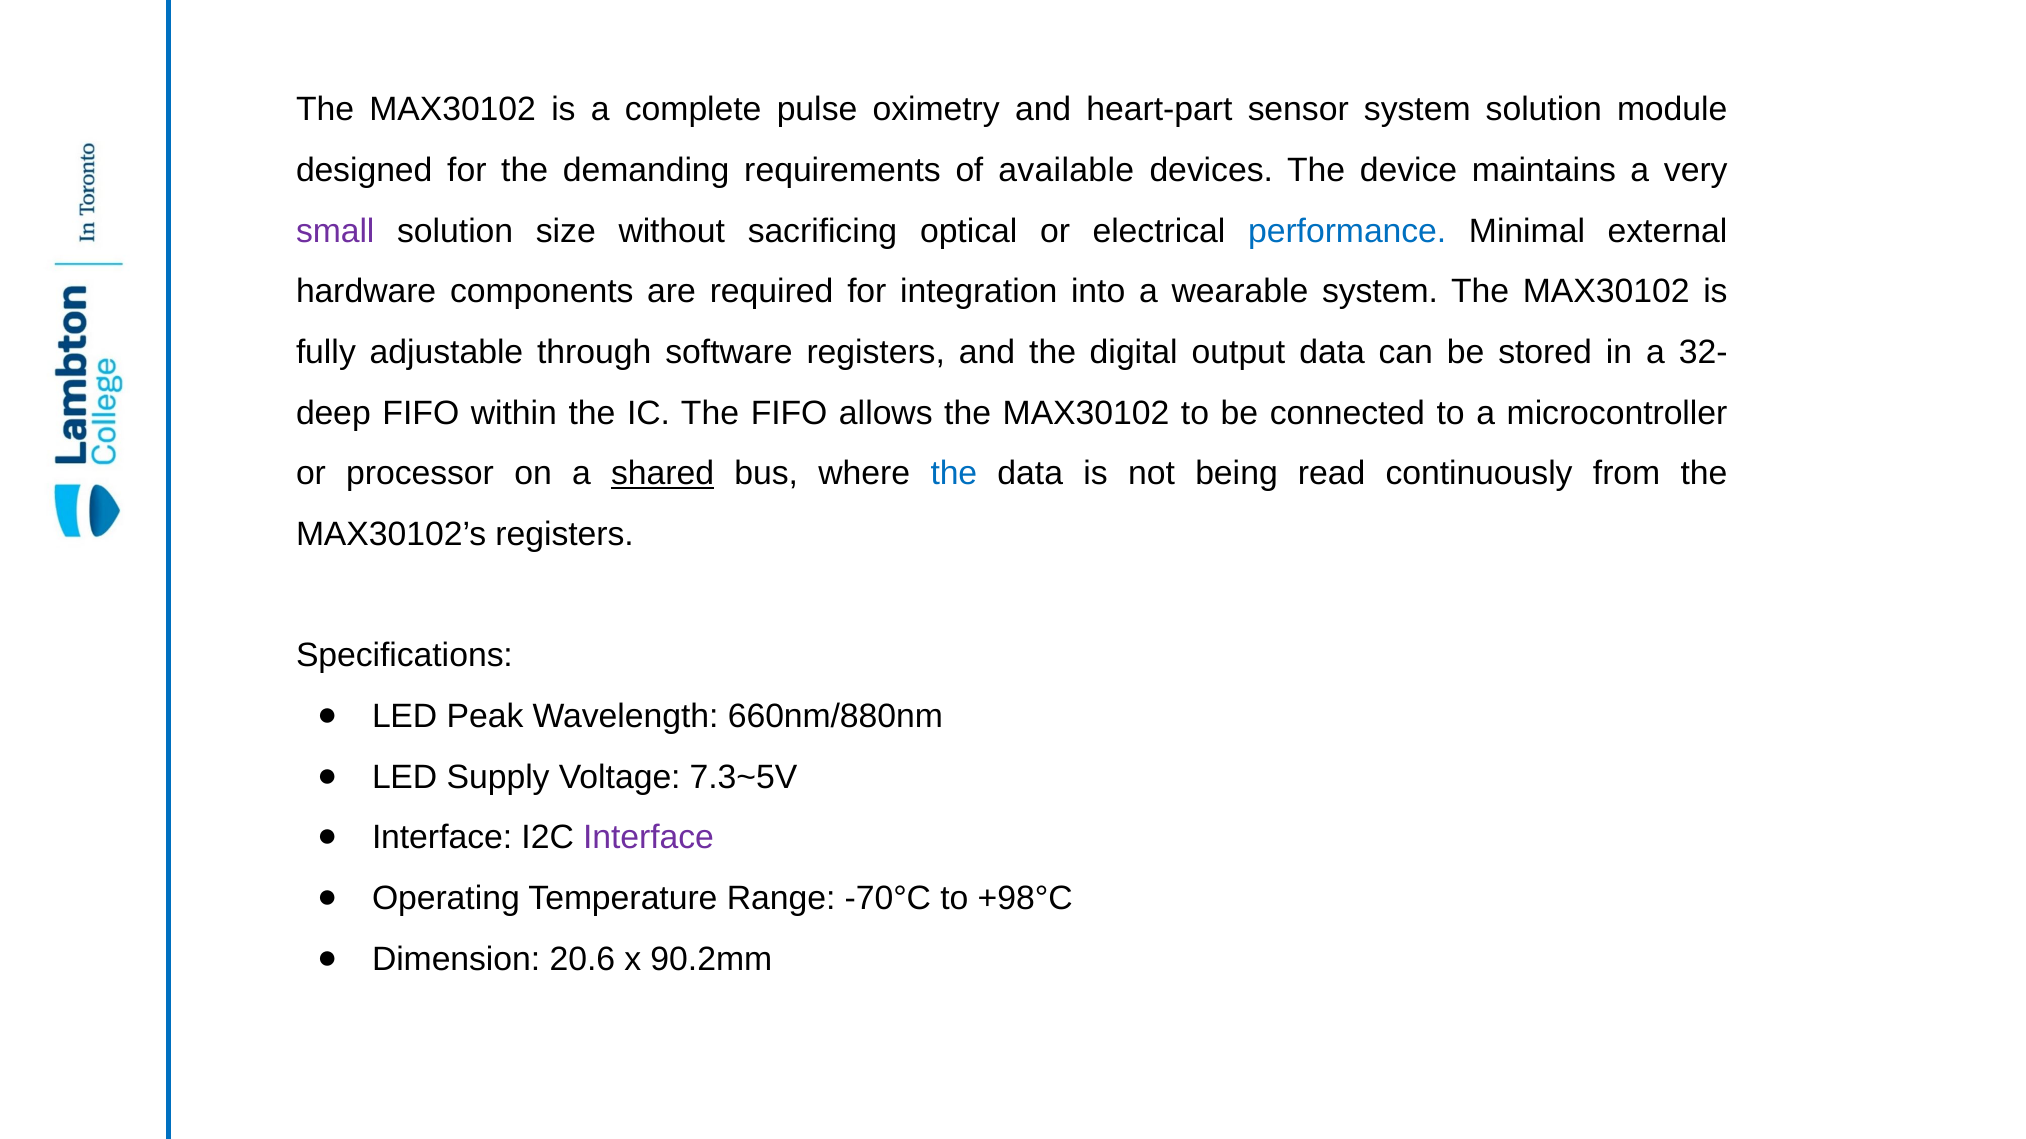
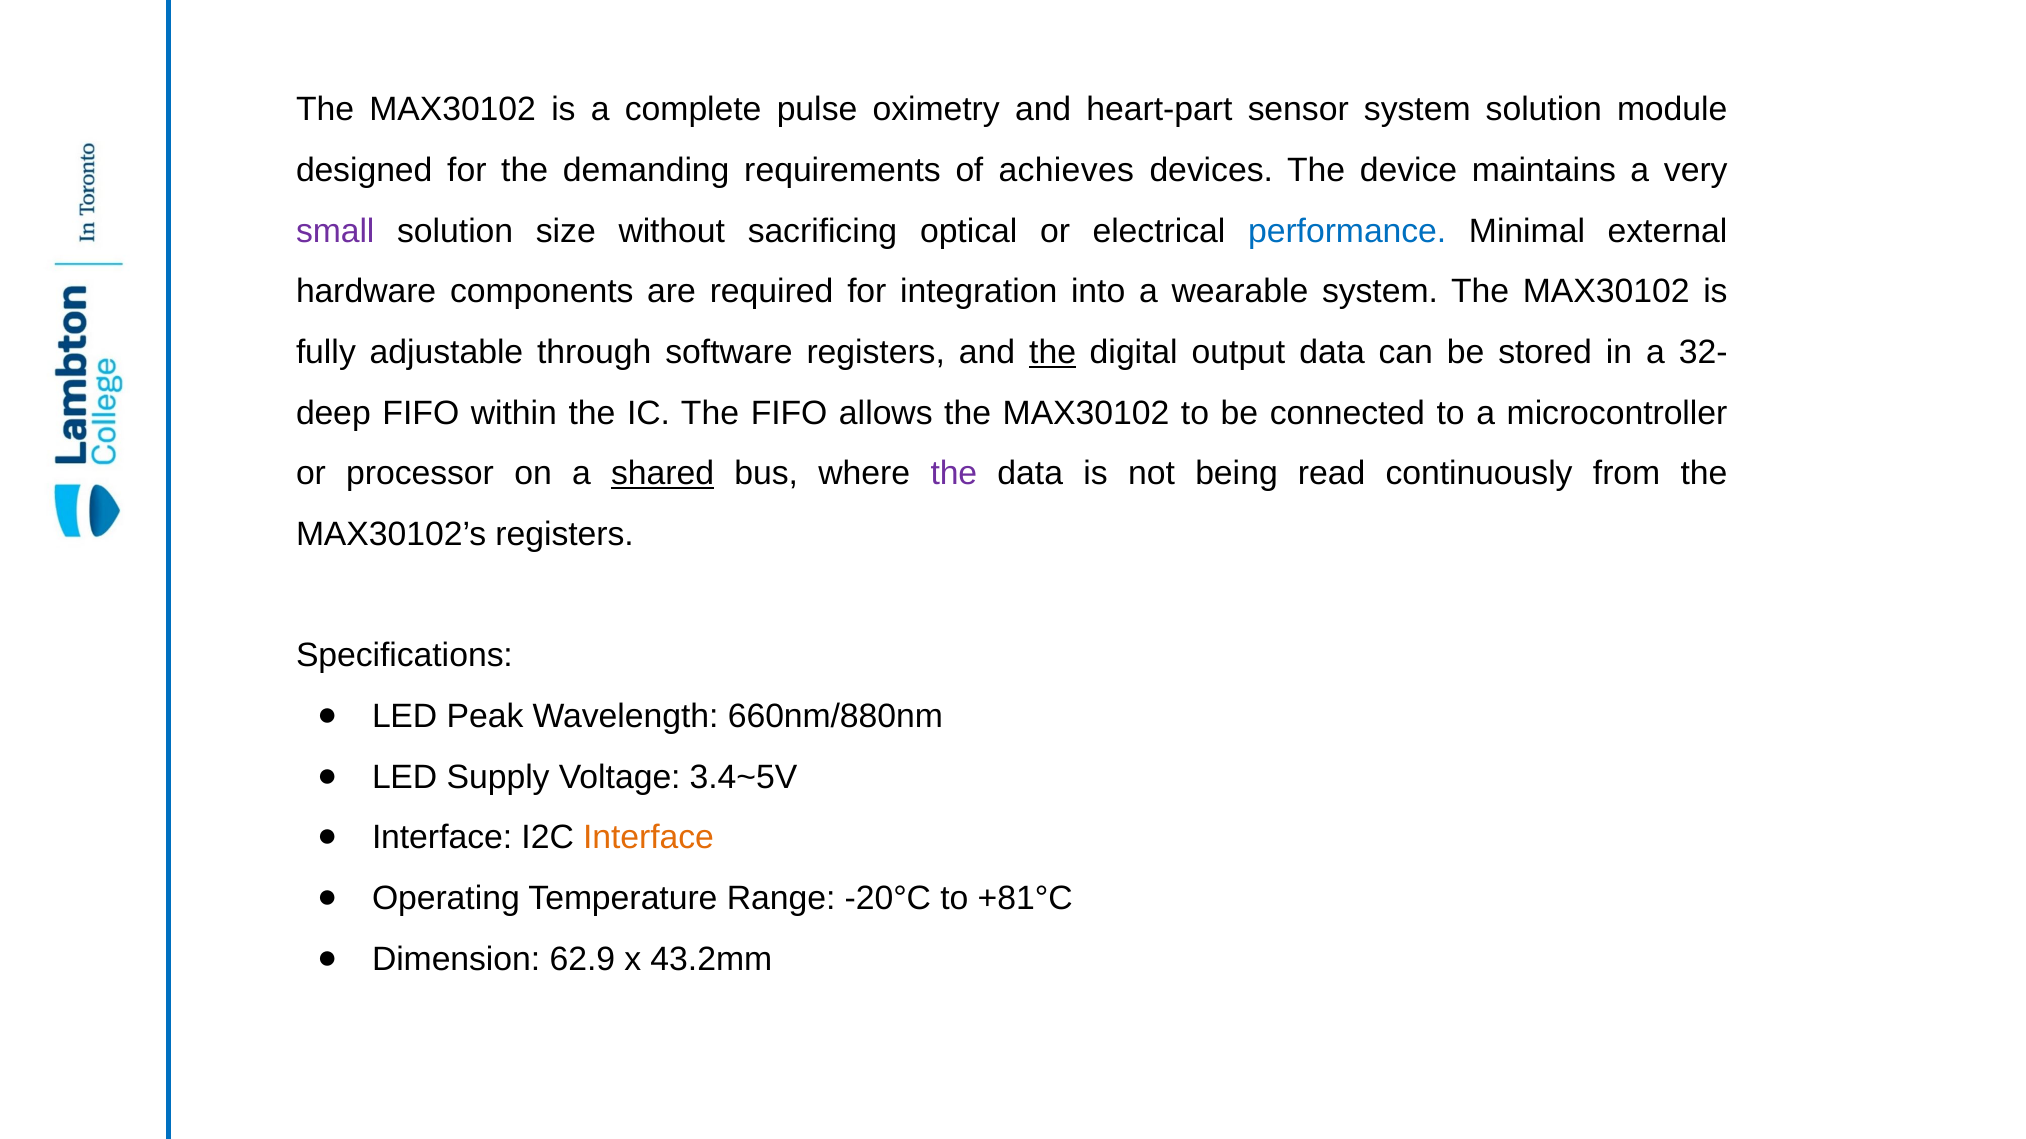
available: available -> achieves
the at (1053, 352) underline: none -> present
the at (954, 474) colour: blue -> purple
7.3~5V: 7.3~5V -> 3.4~5V
Interface at (649, 838) colour: purple -> orange
-70°C: -70°C -> -20°C
+98°C: +98°C -> +81°C
20.6: 20.6 -> 62.9
90.2mm: 90.2mm -> 43.2mm
